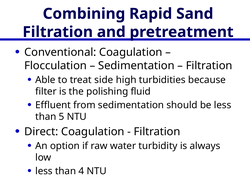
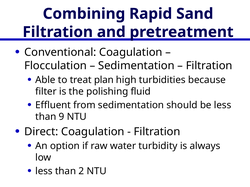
side: side -> plan
5: 5 -> 9
4: 4 -> 2
